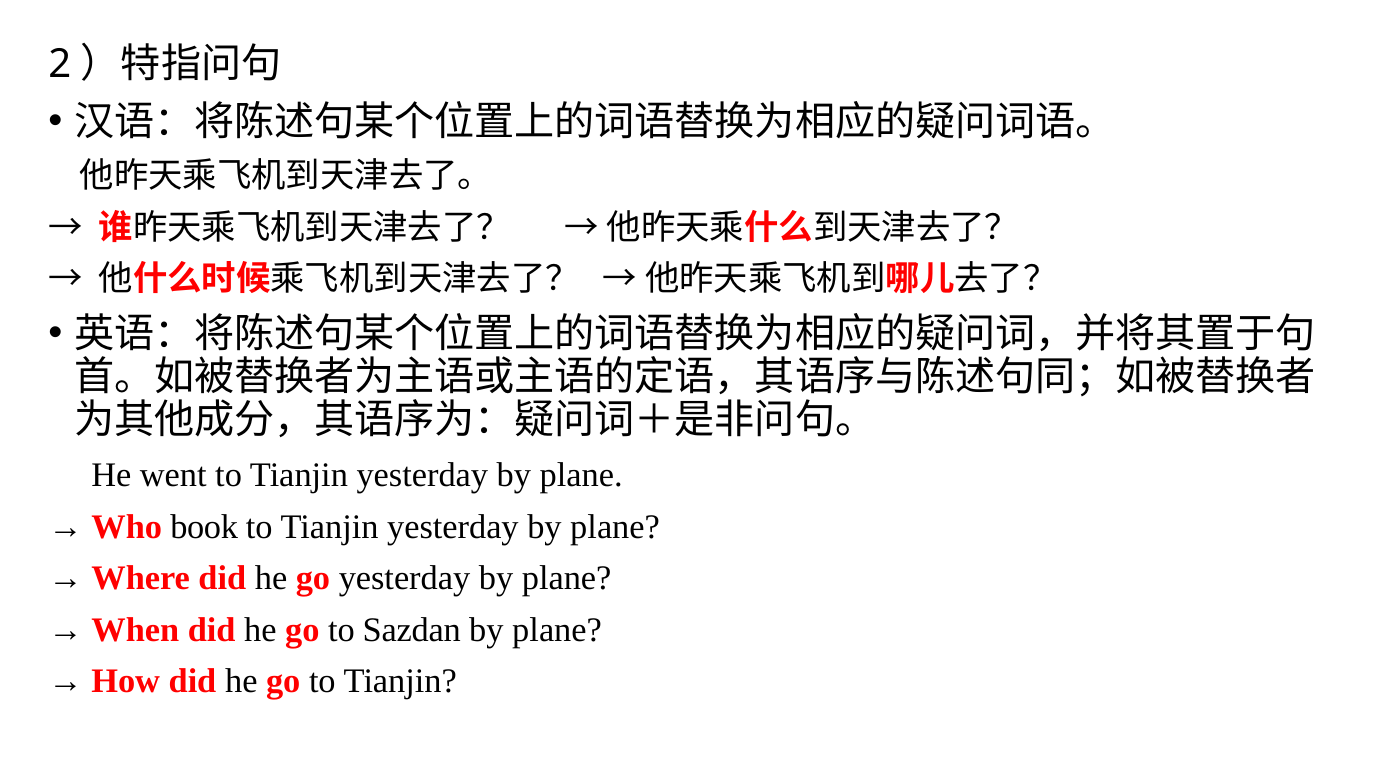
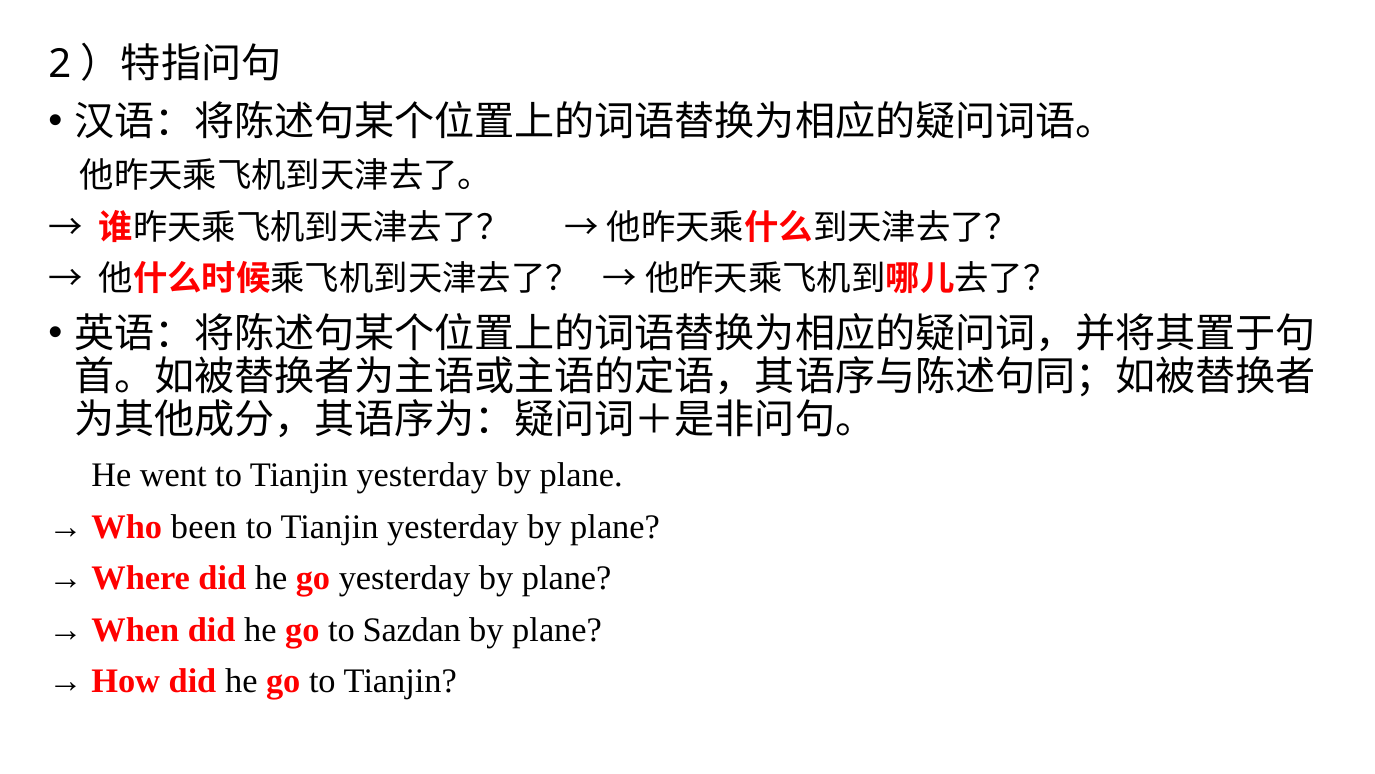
book: book -> been
